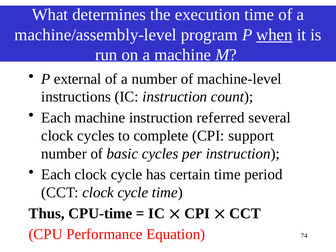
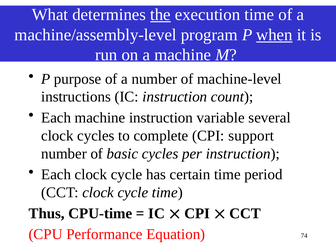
the underline: none -> present
external: external -> purpose
referred: referred -> variable
